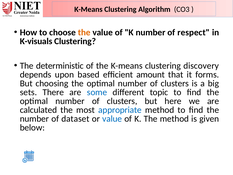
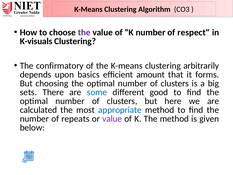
the at (84, 32) colour: orange -> purple
deterministic: deterministic -> confirmatory
discovery: discovery -> arbitrarily
based: based -> basics
topic: topic -> good
dataset: dataset -> repeats
value at (112, 119) colour: blue -> purple
